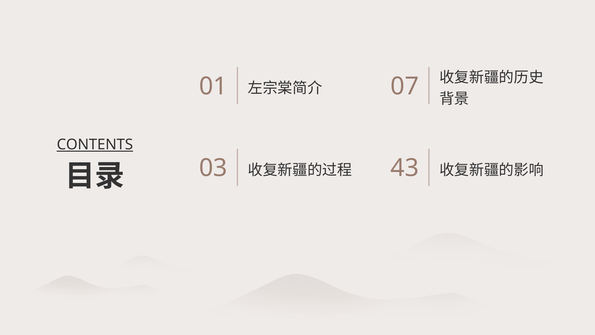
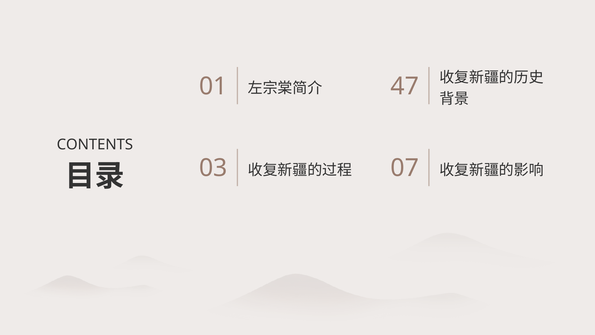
07: 07 -> 47
CONTENTS underline: present -> none
43: 43 -> 07
